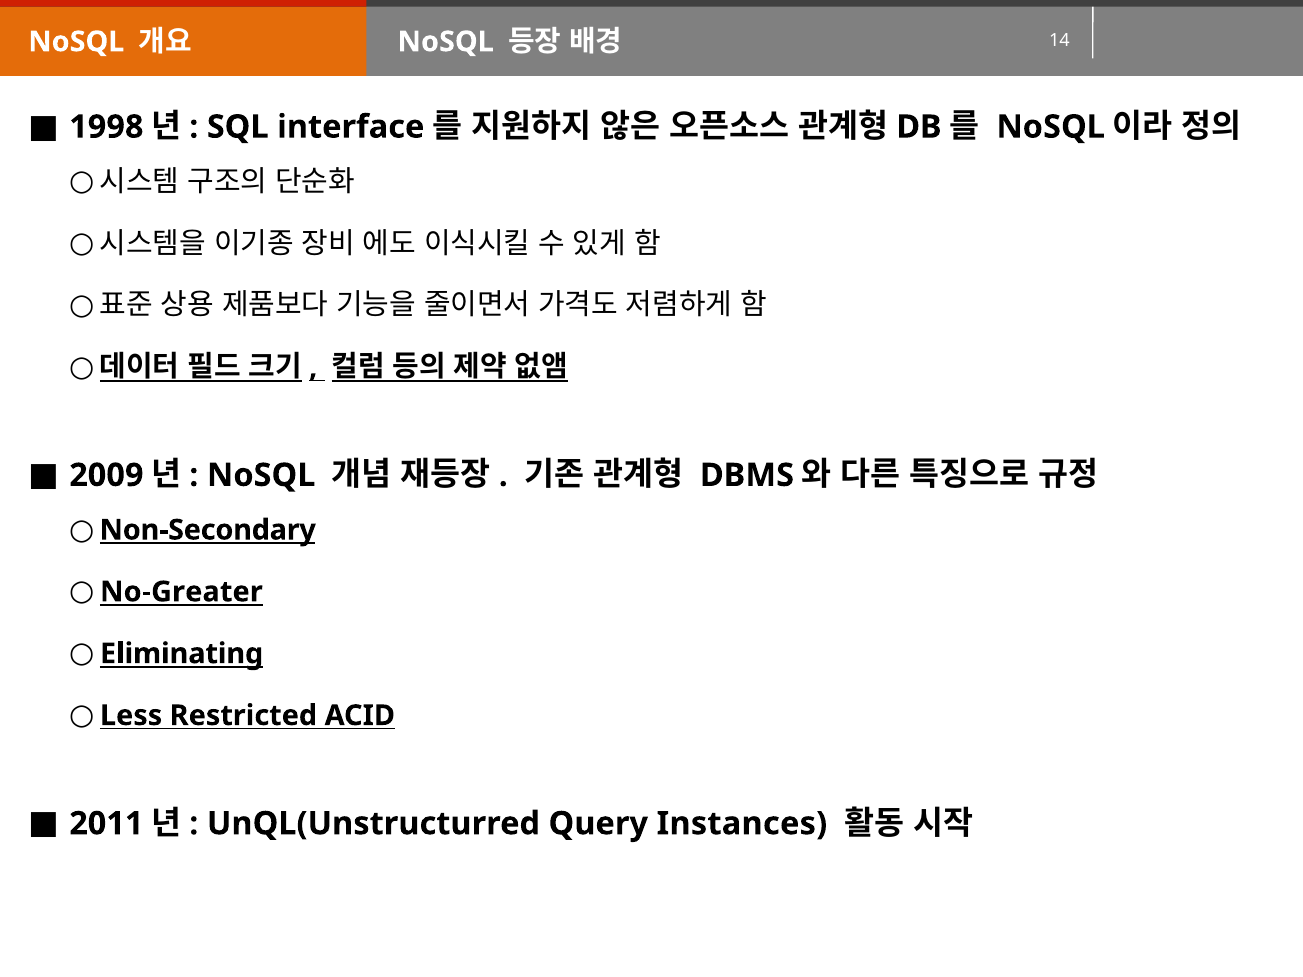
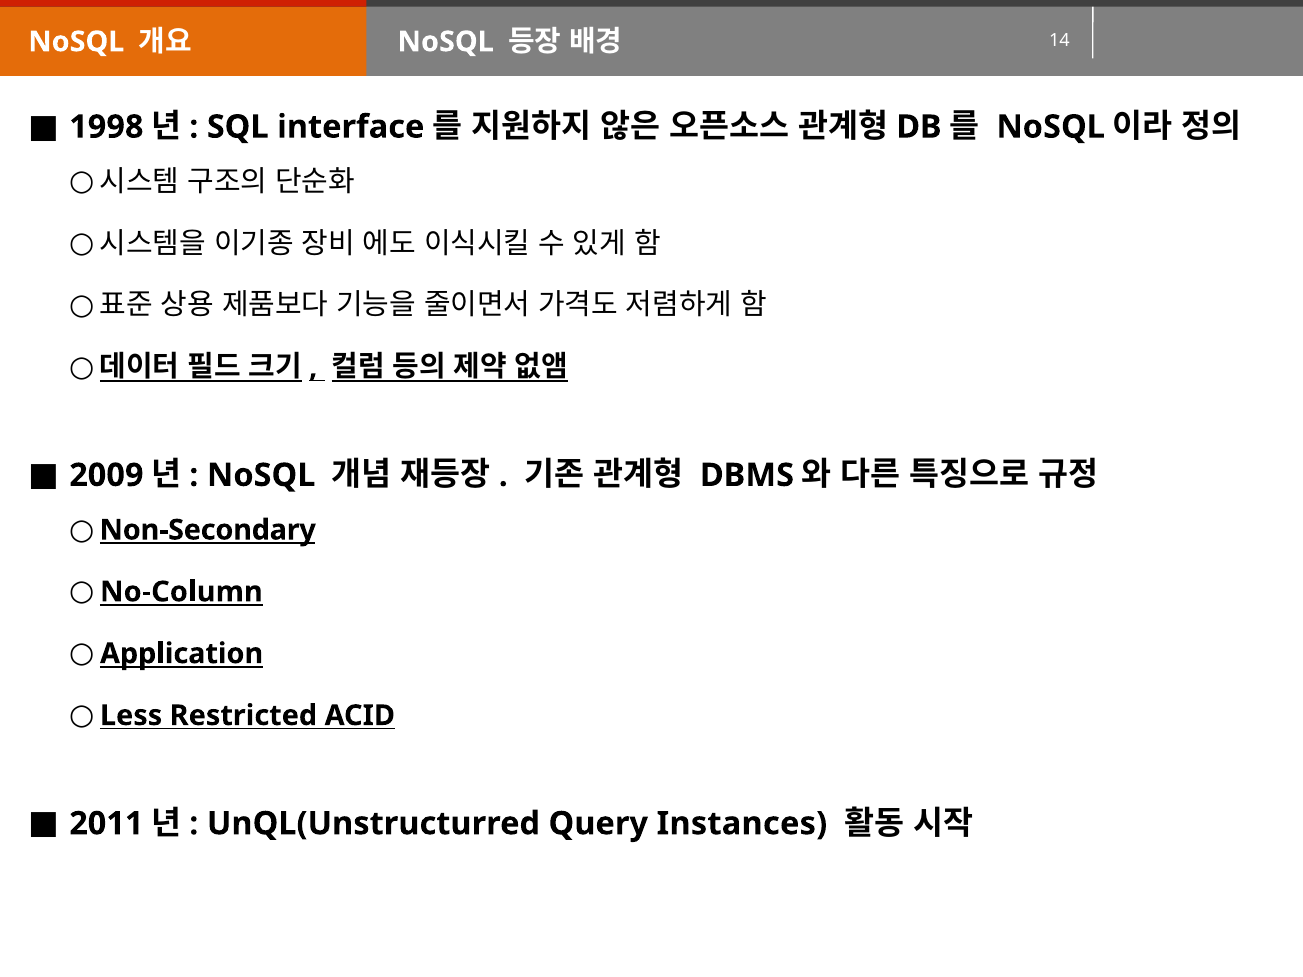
No-Greater: No-Greater -> No-Column
Eliminating: Eliminating -> Application
